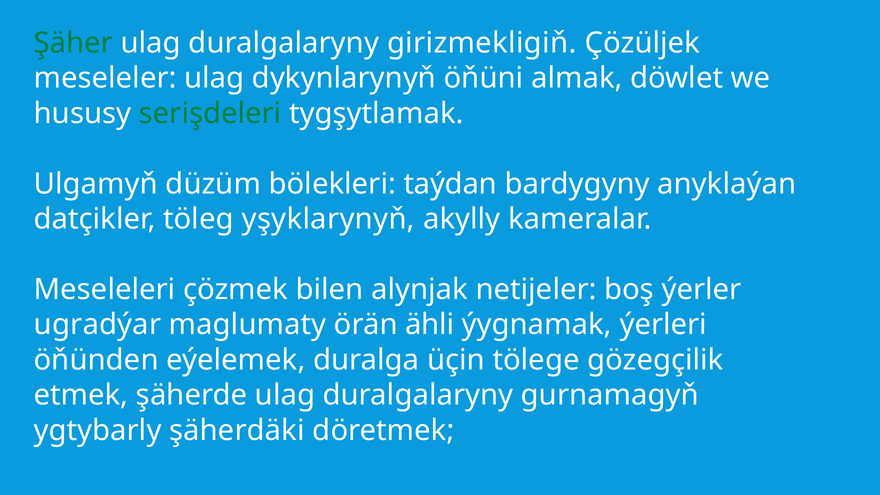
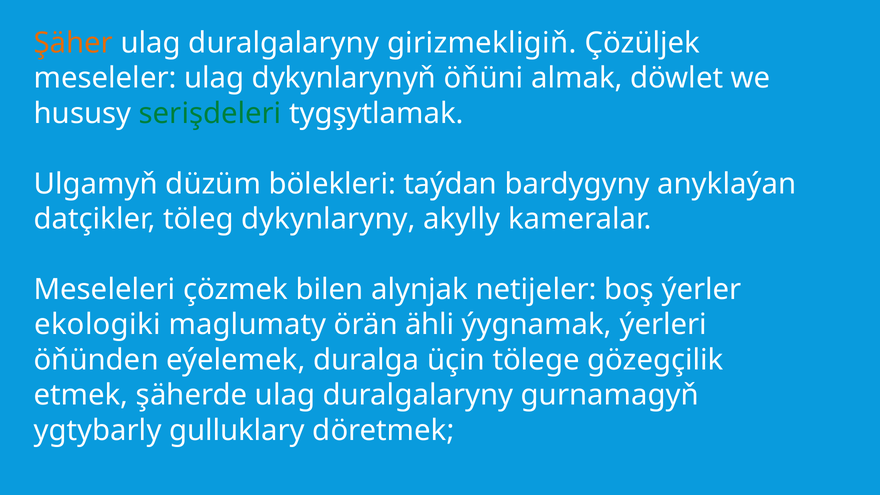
Şäher colour: green -> orange
yşyklarynyň: yşyklarynyň -> dykynlaryny
ugradýar: ugradýar -> ekologiki
şäherdäki: şäherdäki -> gulluklary
